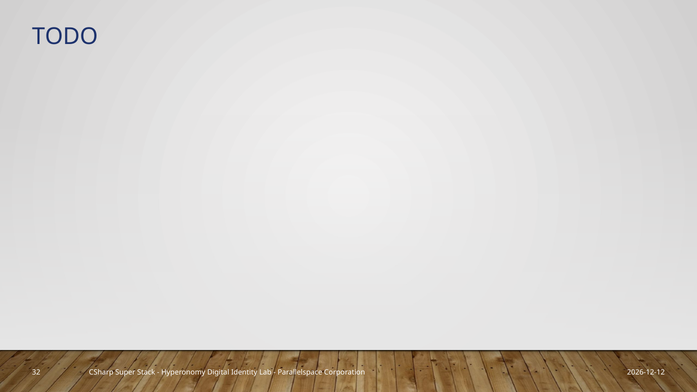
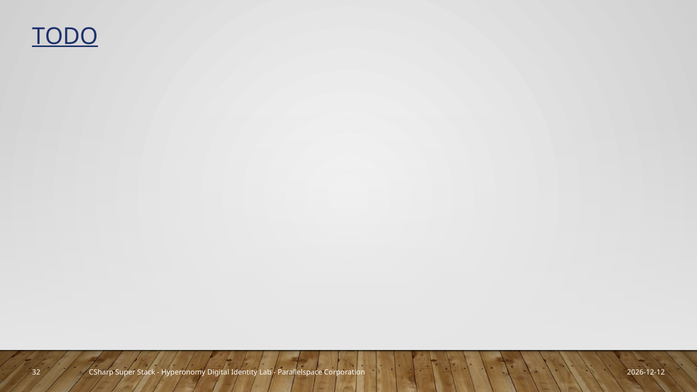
TODO underline: none -> present
